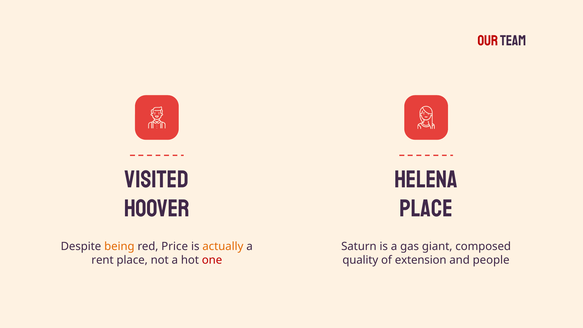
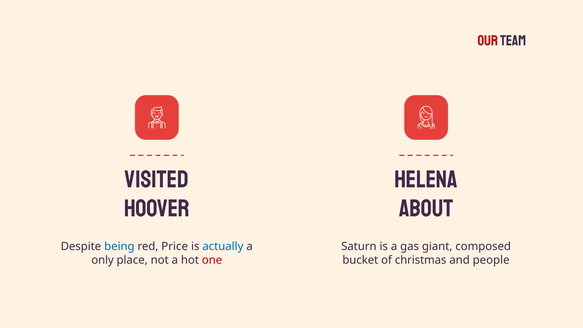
PLACE at (426, 209): PLACE -> ABOUT
being colour: orange -> blue
actually colour: orange -> blue
rent: rent -> only
quality: quality -> bucket
extension: extension -> christmas
